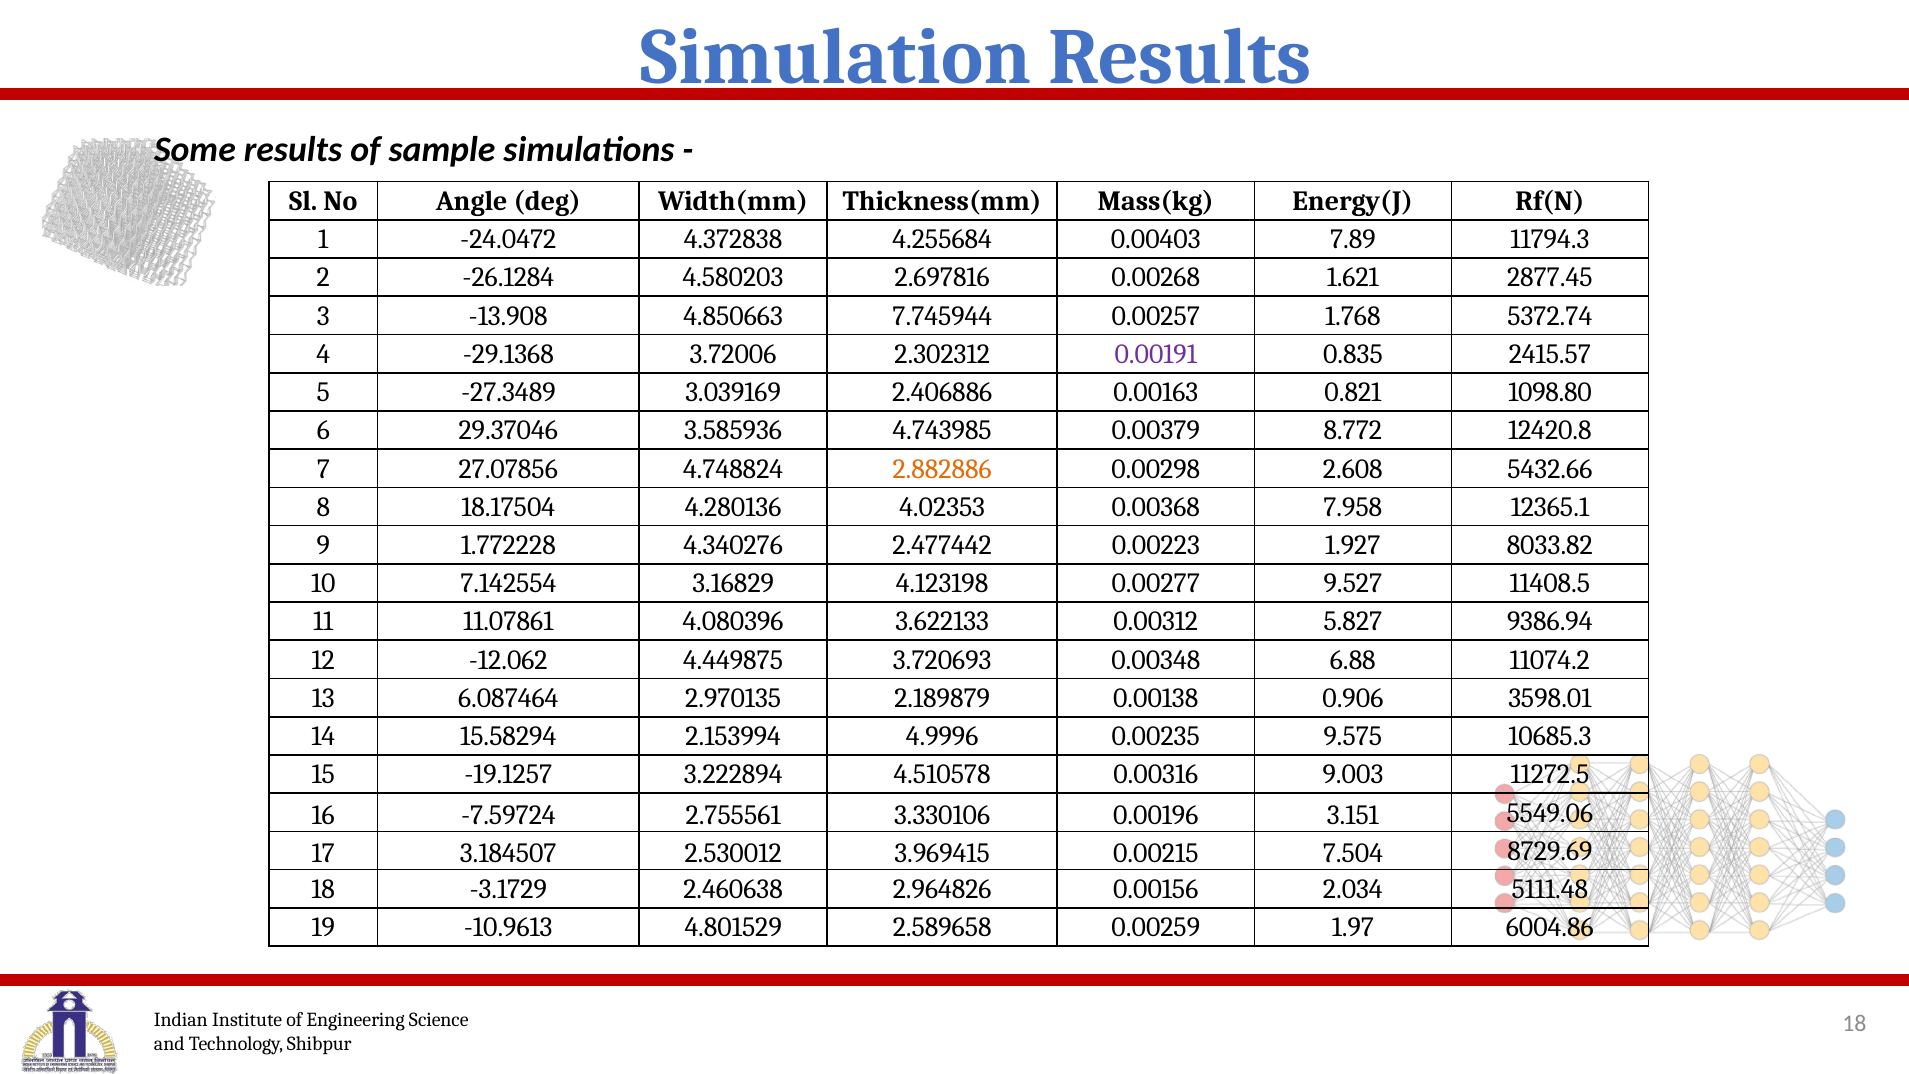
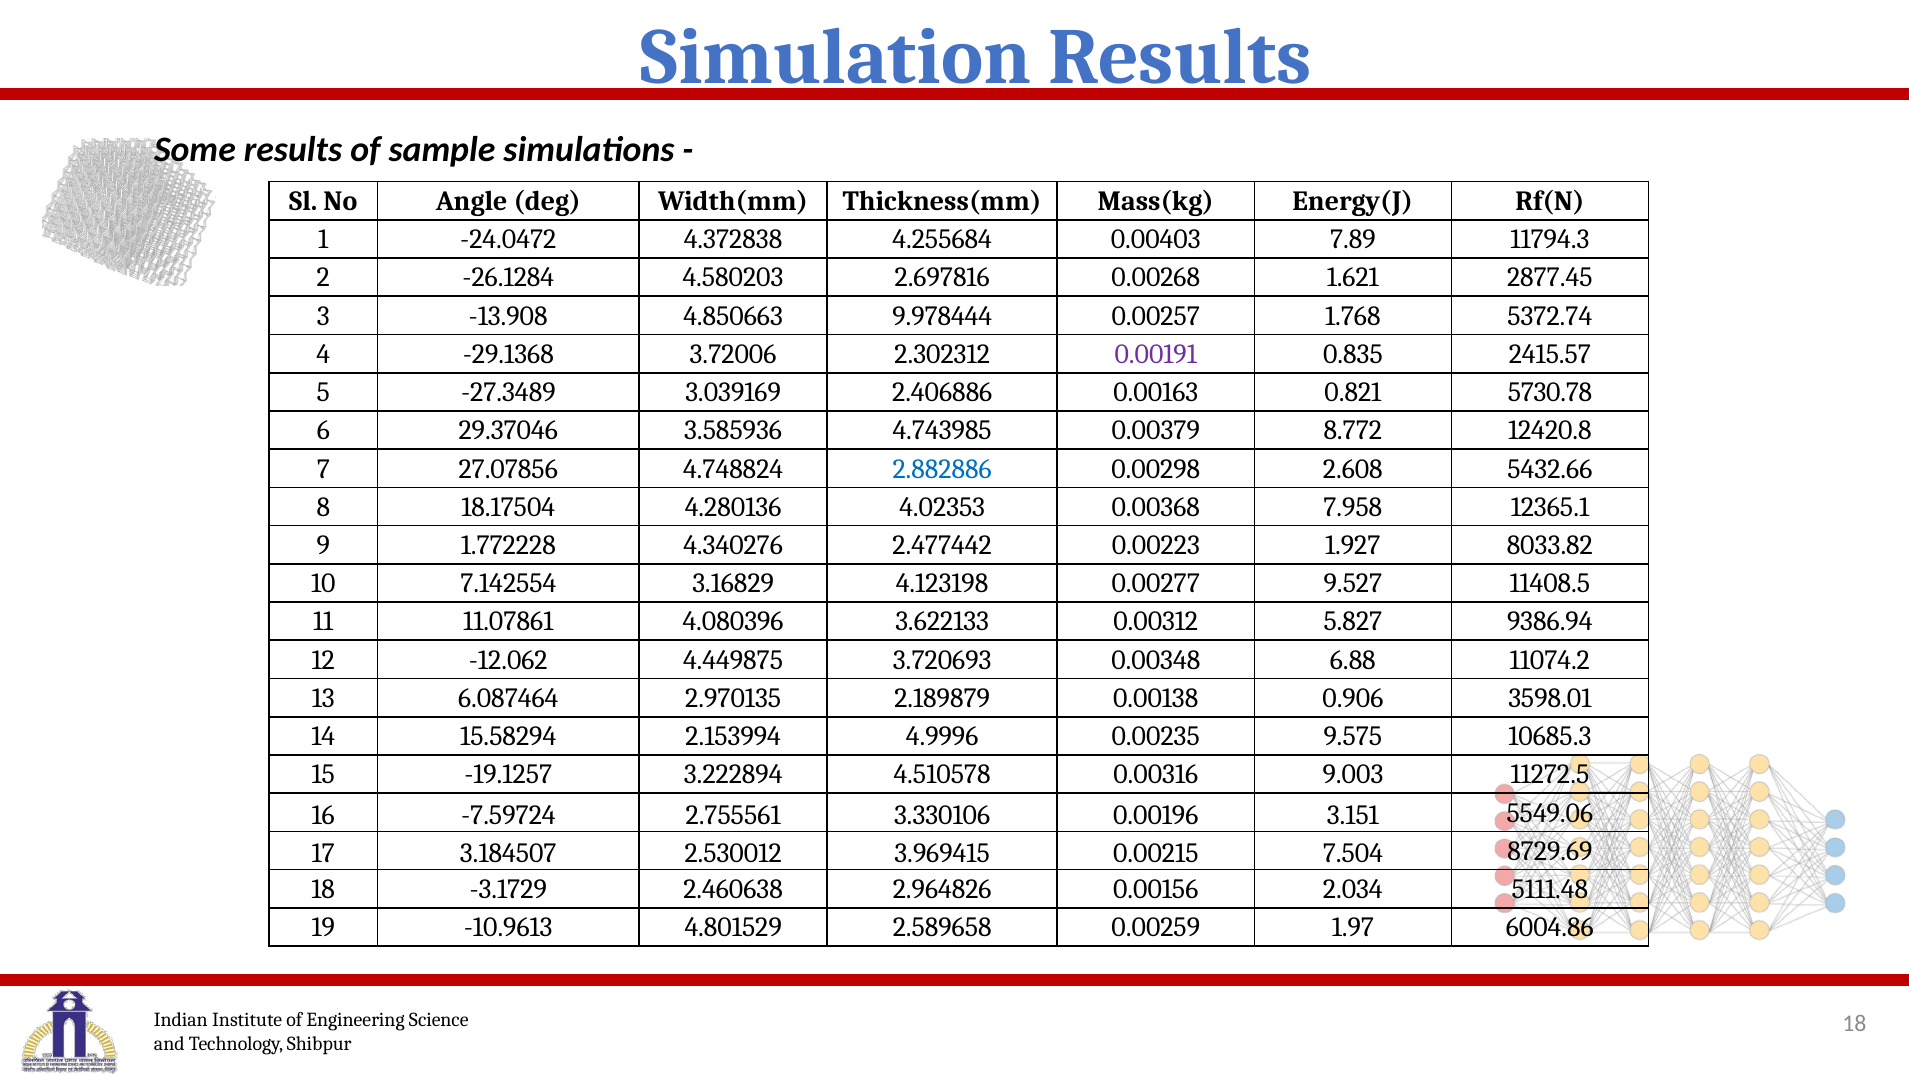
7.745944: 7.745944 -> 9.978444
1098.80: 1098.80 -> 5730.78
2.882886 colour: orange -> blue
